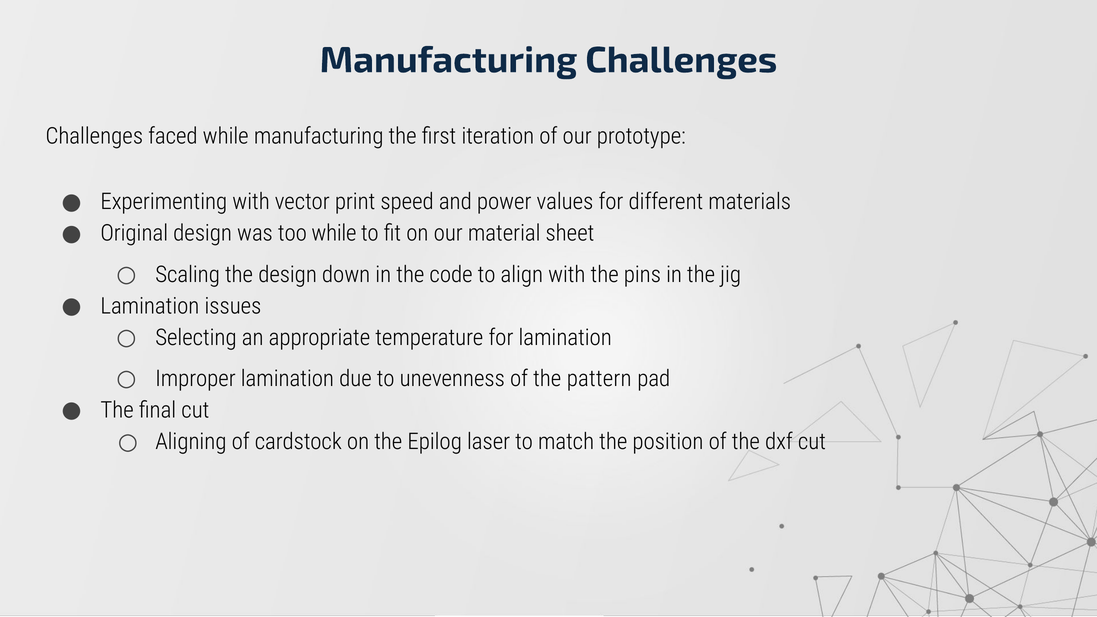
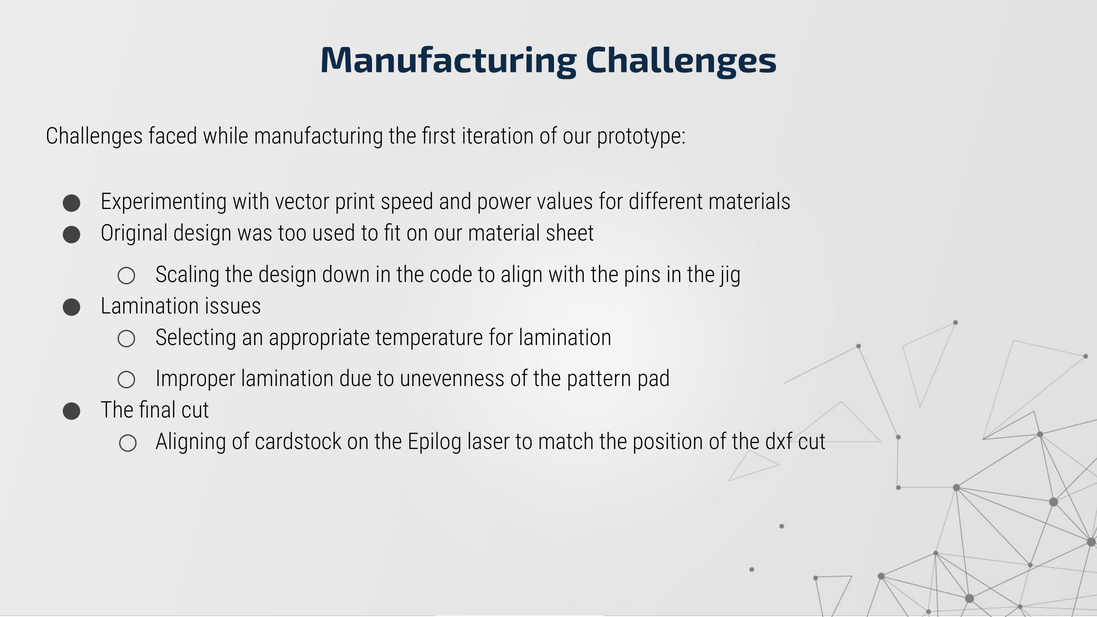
too while: while -> used
